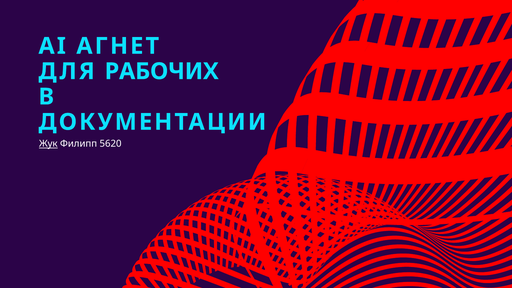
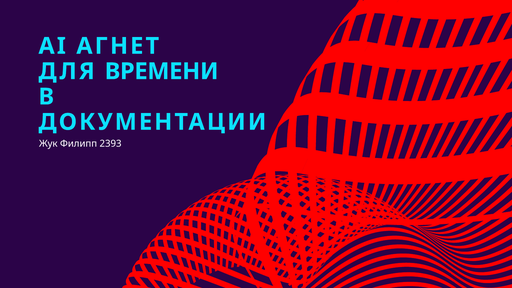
РАБОЧИХ: РАБОЧИХ -> ВРЕМЕНИ
Жук underline: present -> none
5620: 5620 -> 2393
